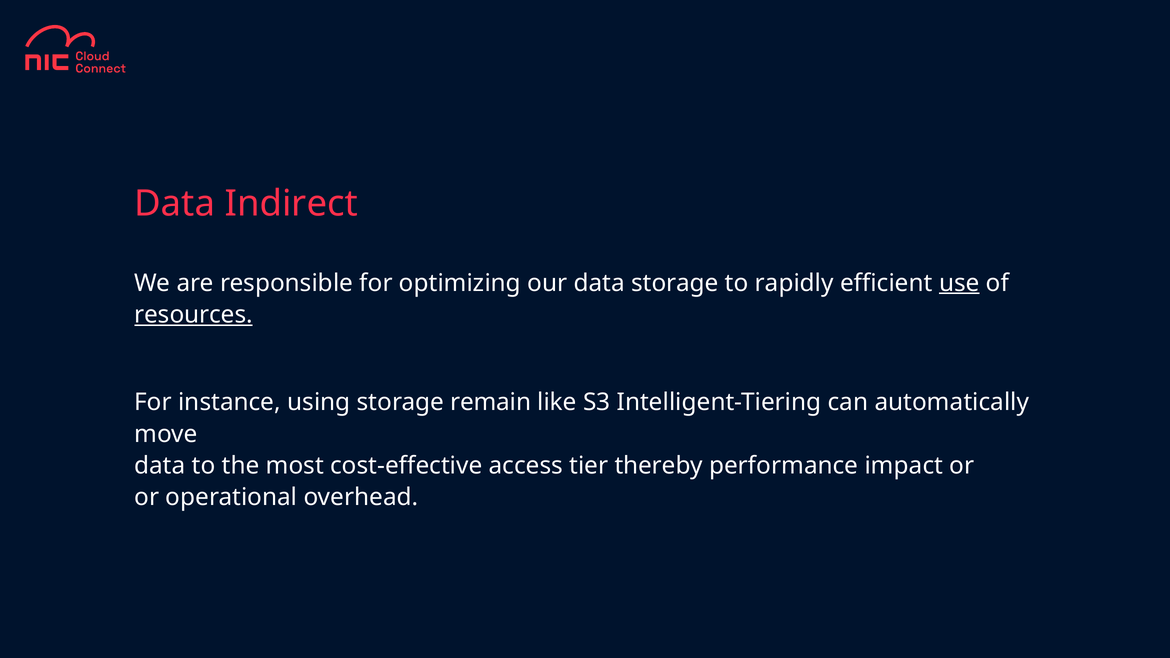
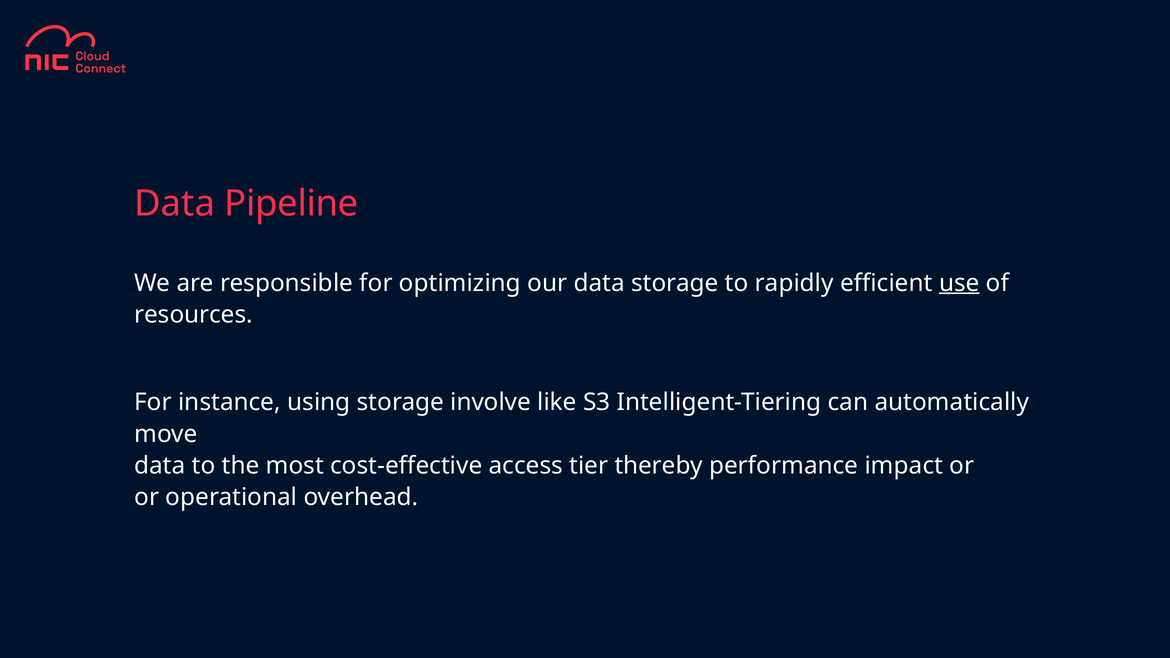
Indirect: Indirect -> Pipeline
resources underline: present -> none
remain: remain -> involve
